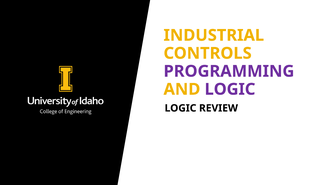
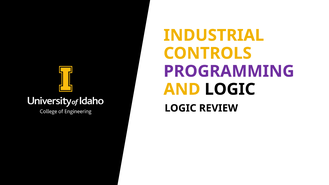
LOGIC at (230, 89) colour: purple -> black
